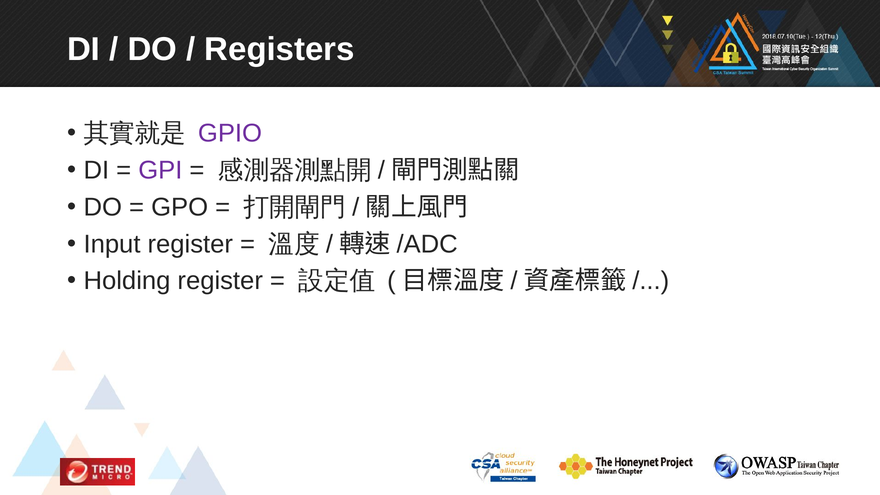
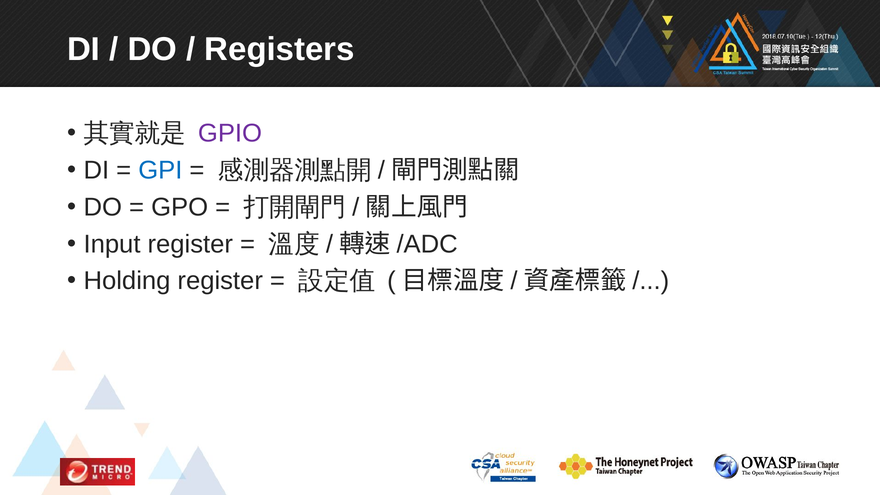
GPI colour: purple -> blue
